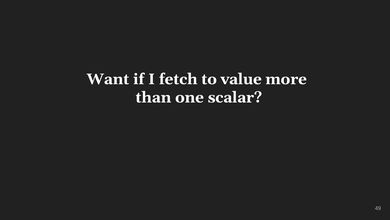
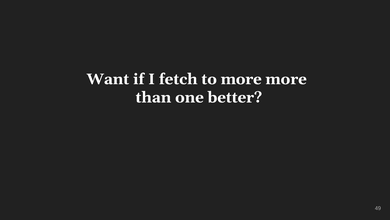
to value: value -> more
scalar: scalar -> better
